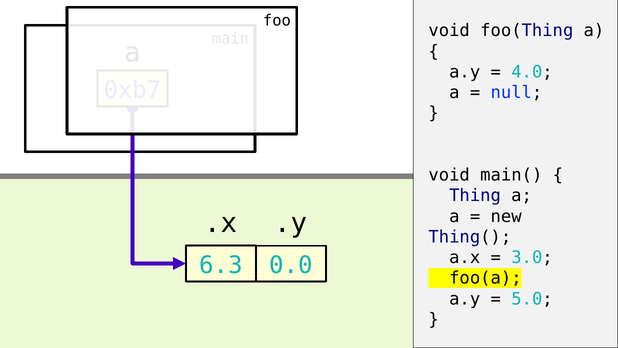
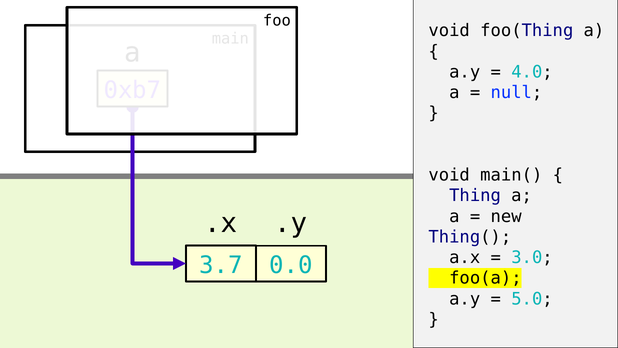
6.3: 6.3 -> 3.7
